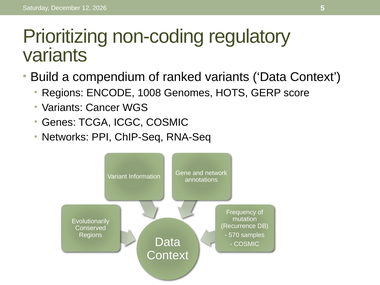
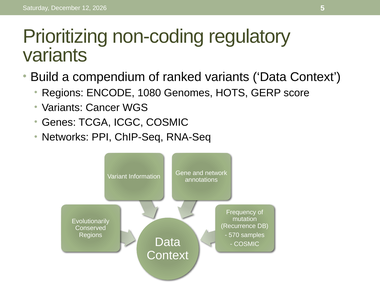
1008: 1008 -> 1080
